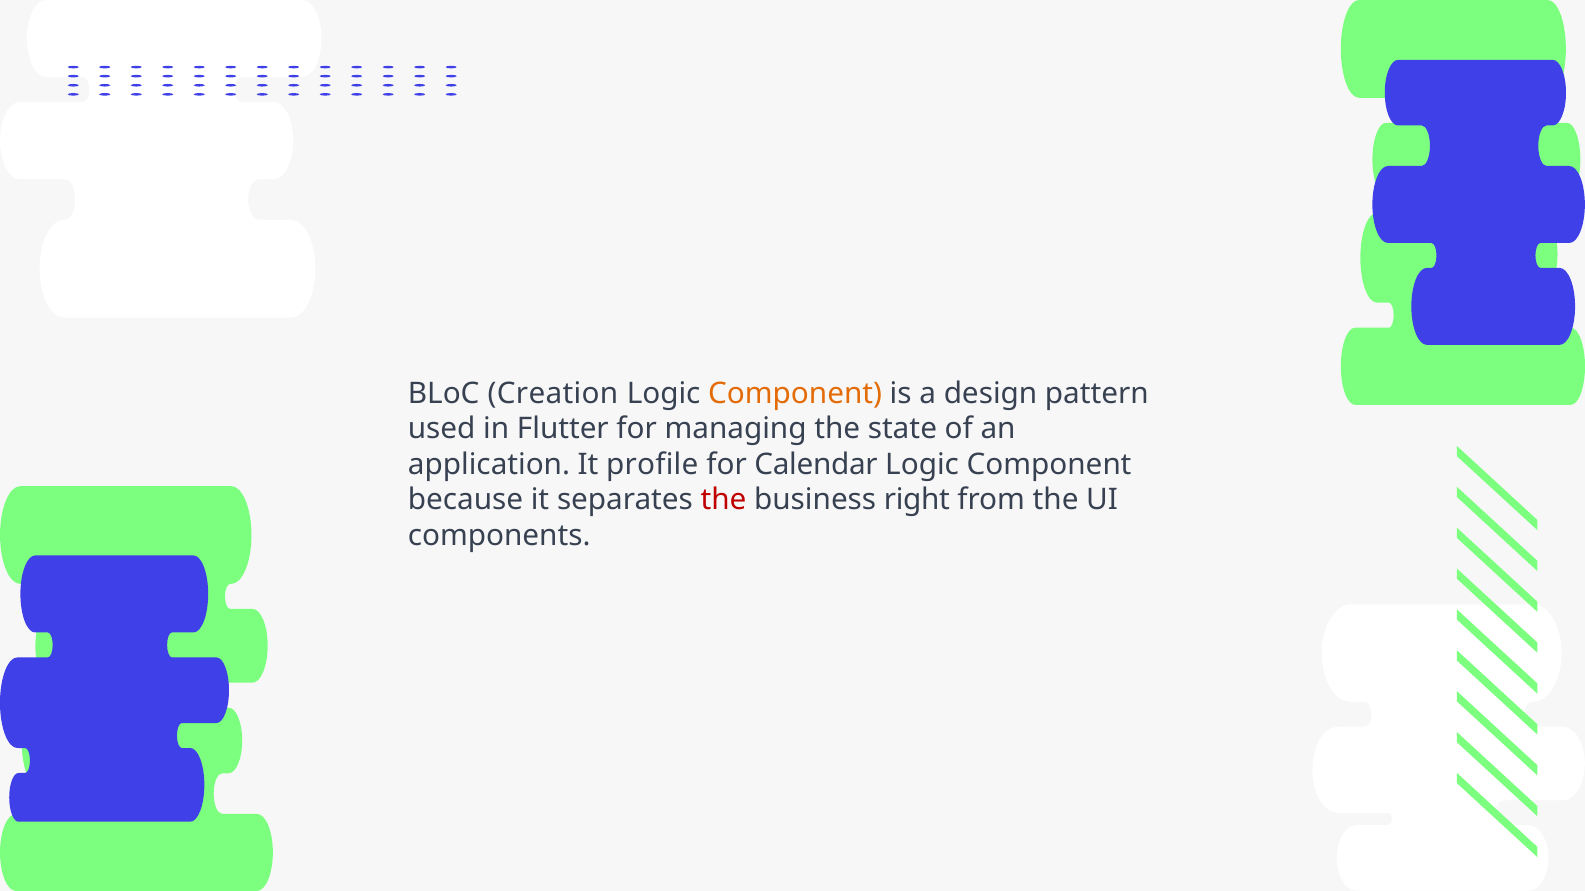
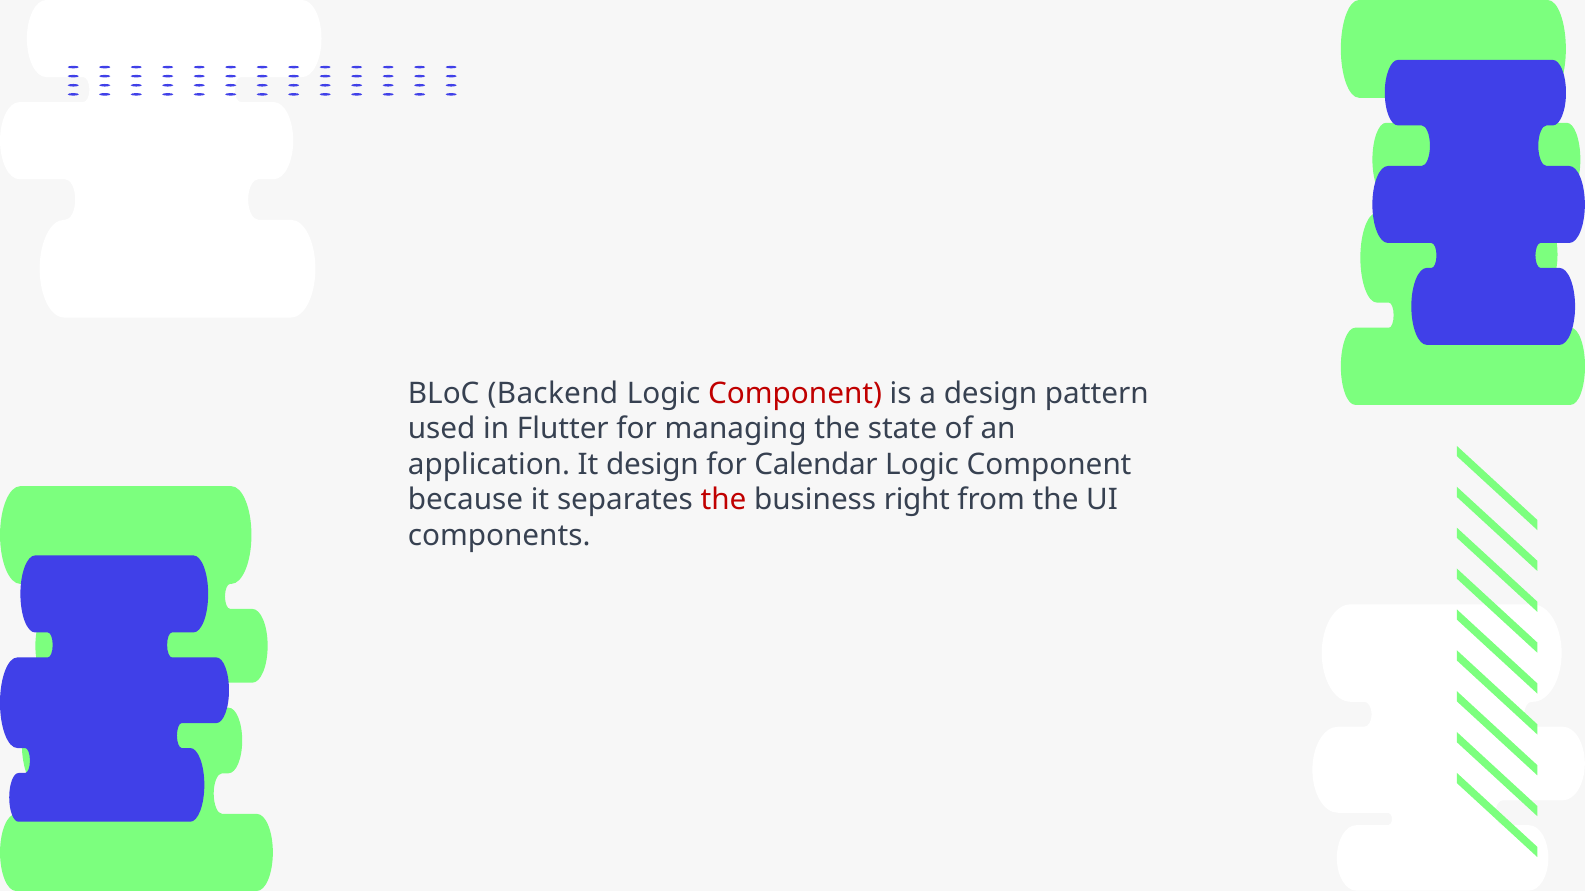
Creation: Creation -> Backend
Component at (795, 393) colour: orange -> red
It profile: profile -> design
